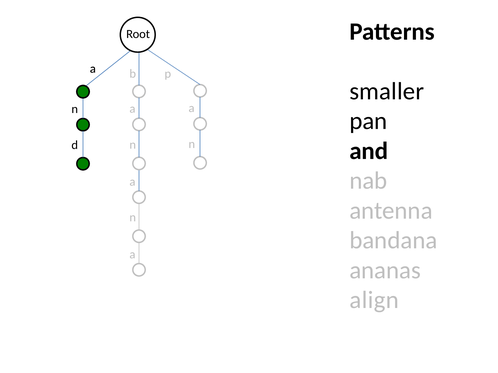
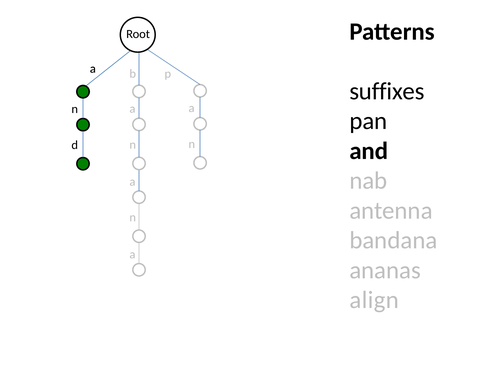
smaller: smaller -> suffixes
